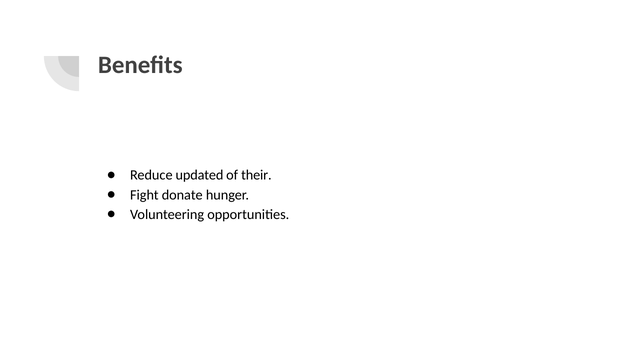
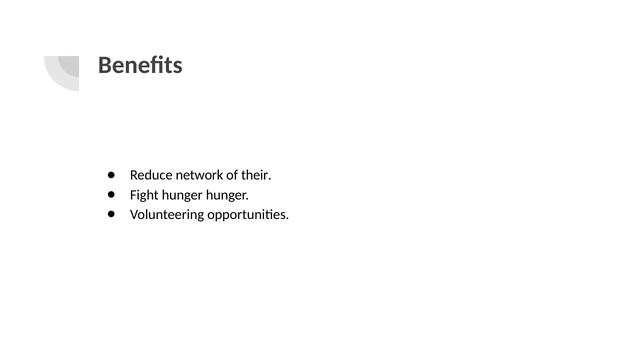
updated: updated -> network
Fight donate: donate -> hunger
